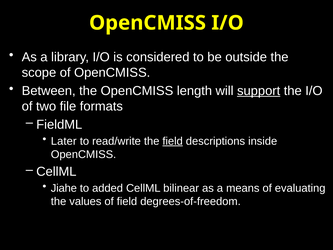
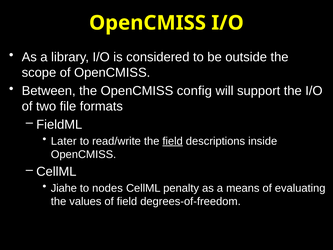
length: length -> config
support underline: present -> none
added: added -> nodes
bilinear: bilinear -> penalty
